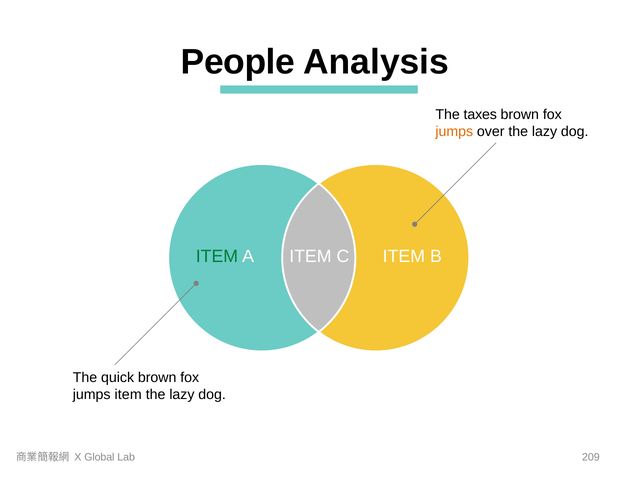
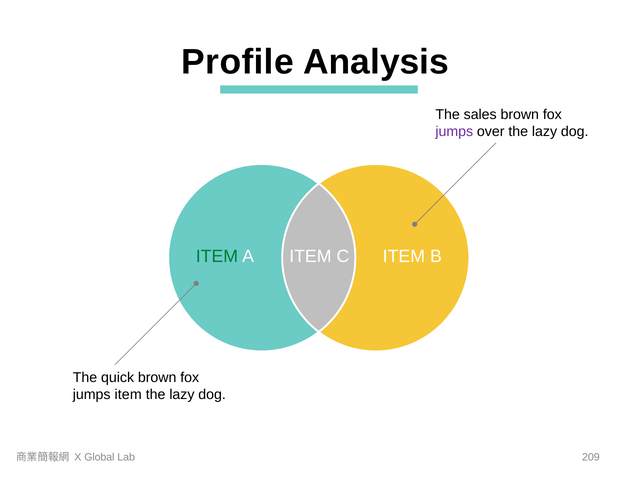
People: People -> Profile
taxes: taxes -> sales
jumps at (454, 131) colour: orange -> purple
